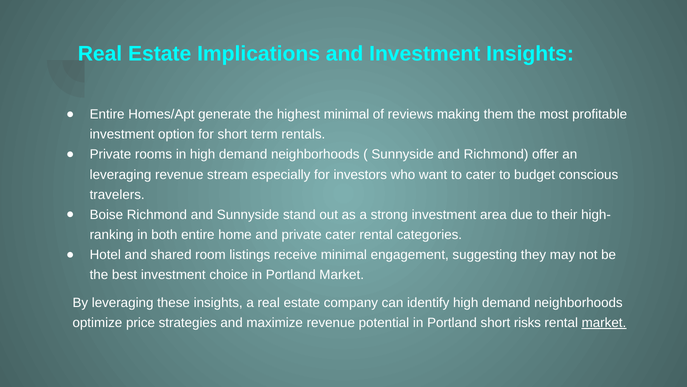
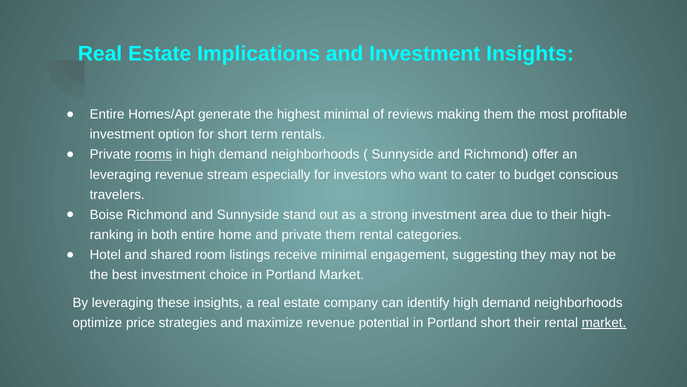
rooms underline: none -> present
private cater: cater -> them
short risks: risks -> their
